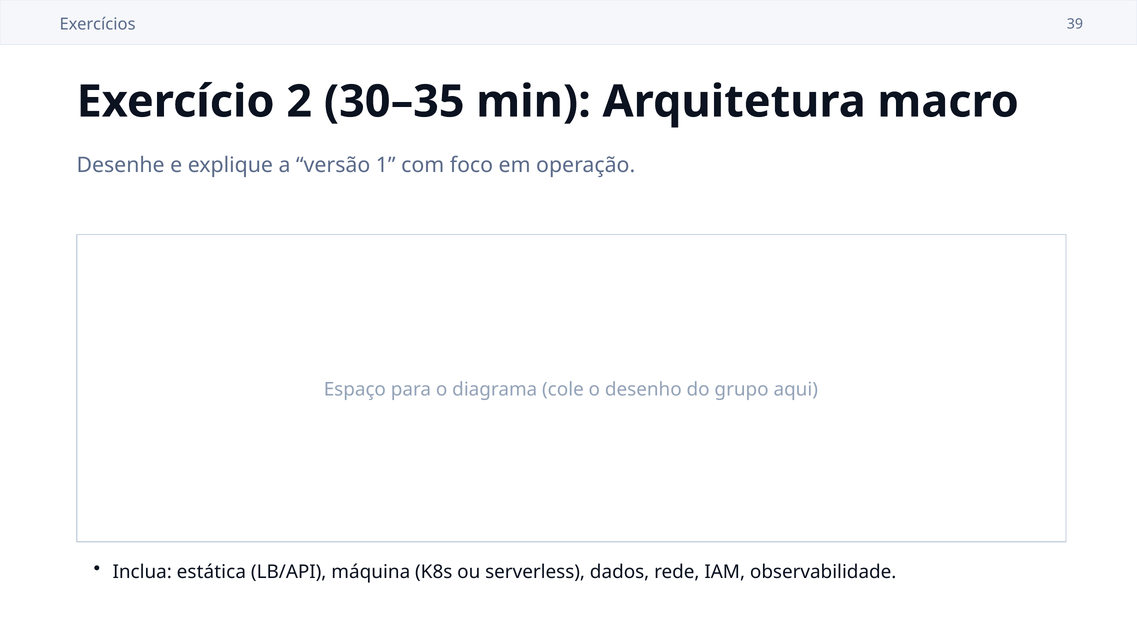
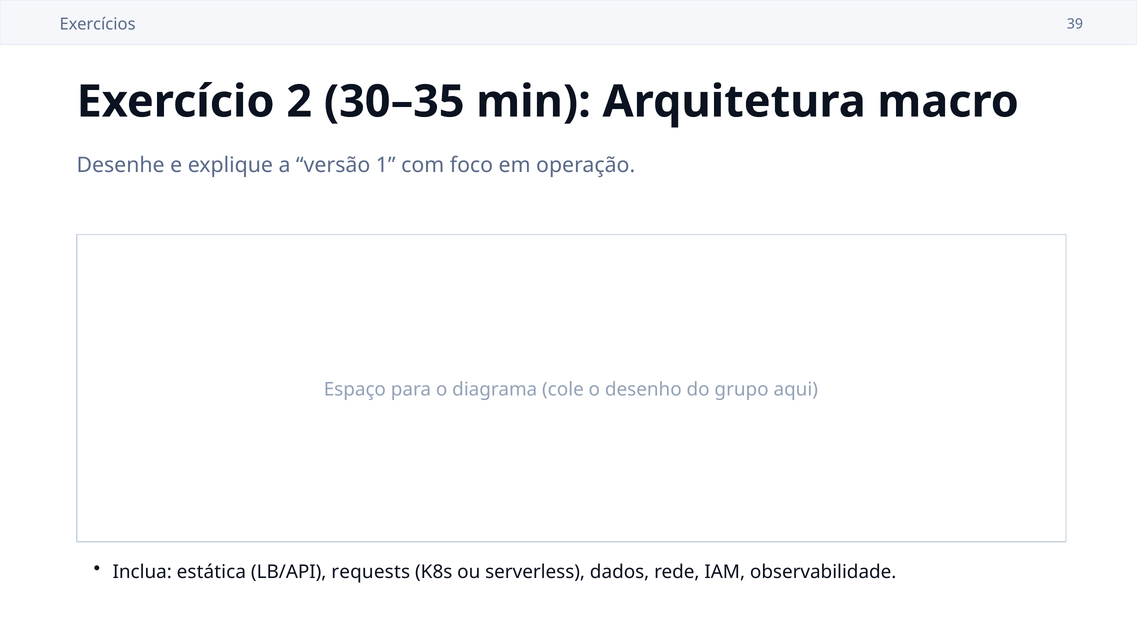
máquina: máquina -> requests
